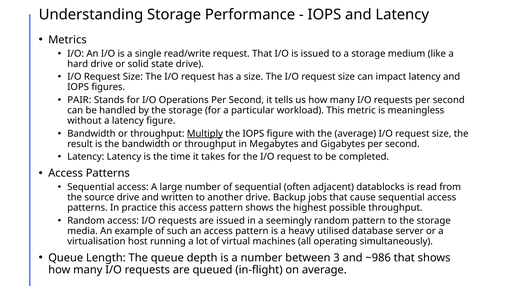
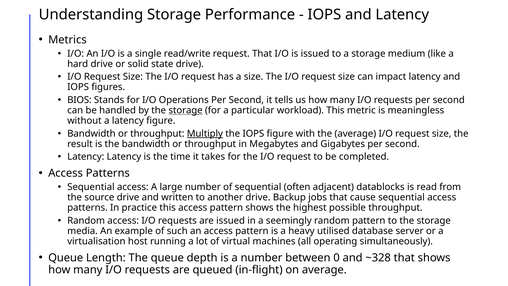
PAIR: PAIR -> BIOS
storage at (186, 110) underline: none -> present
3: 3 -> 0
~986: ~986 -> ~328
